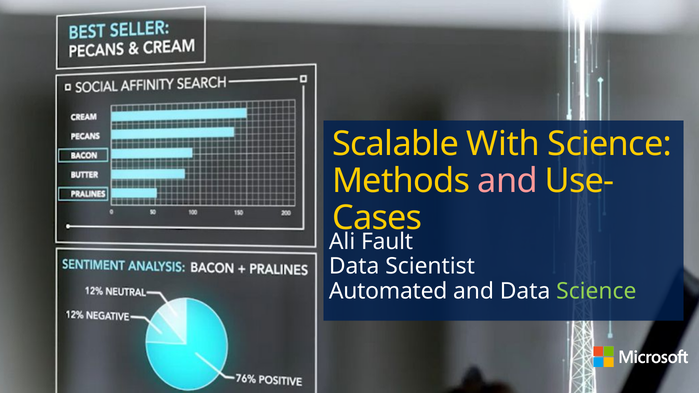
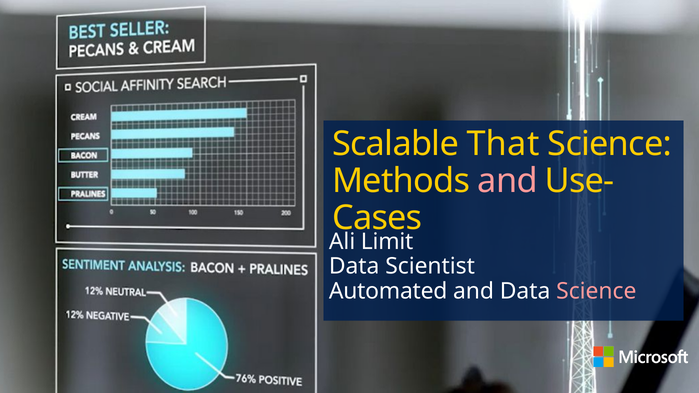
With: With -> That
Fault: Fault -> Limit
Science at (596, 291) colour: light green -> pink
